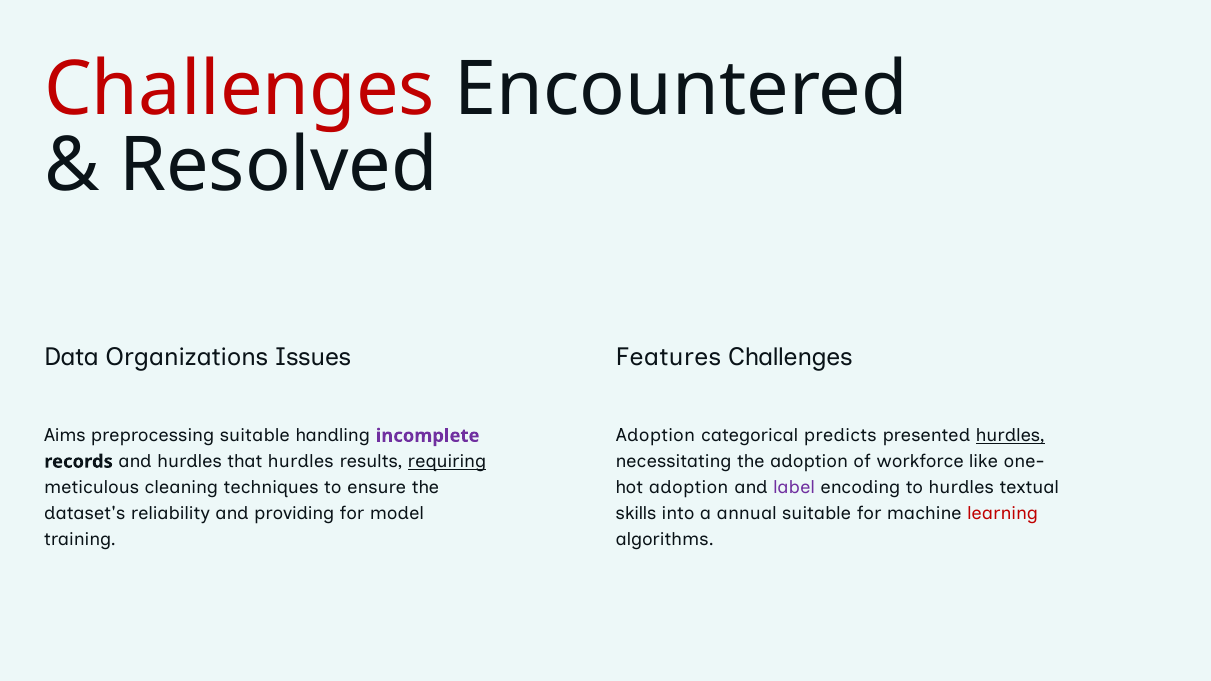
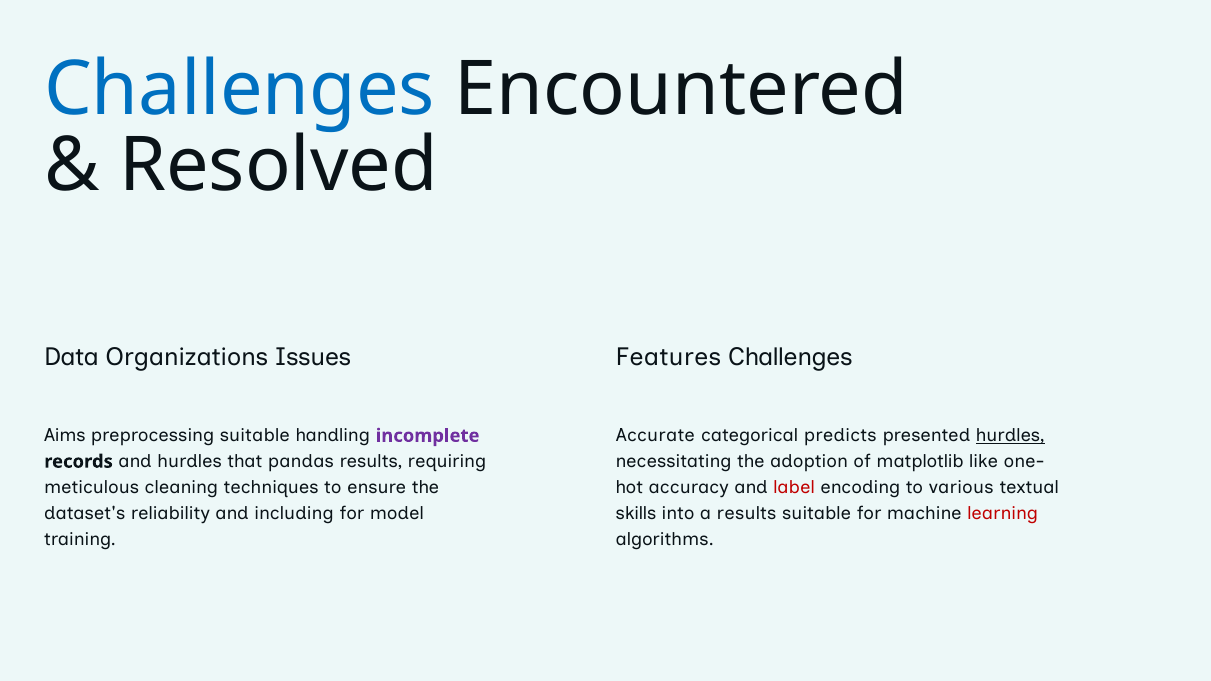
Challenges at (240, 90) colour: red -> blue
Adoption at (655, 436): Adoption -> Accurate
workforce: workforce -> matplotlib
that hurdles: hurdles -> pandas
requiring underline: present -> none
adoption at (689, 488): adoption -> accuracy
label colour: purple -> red
to hurdles: hurdles -> various
providing: providing -> including
a annual: annual -> results
